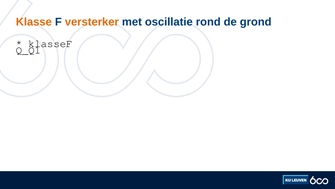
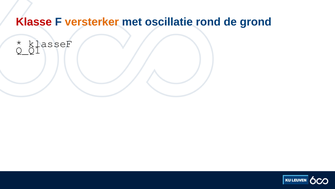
Klasse colour: orange -> red
